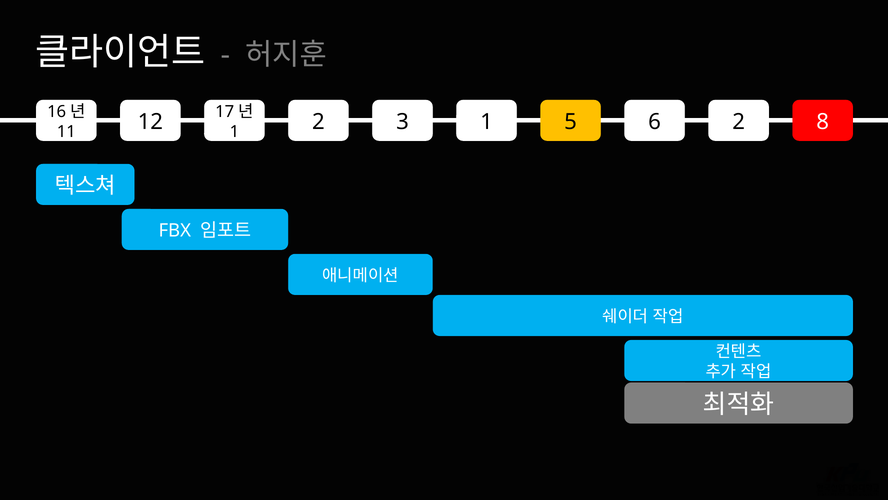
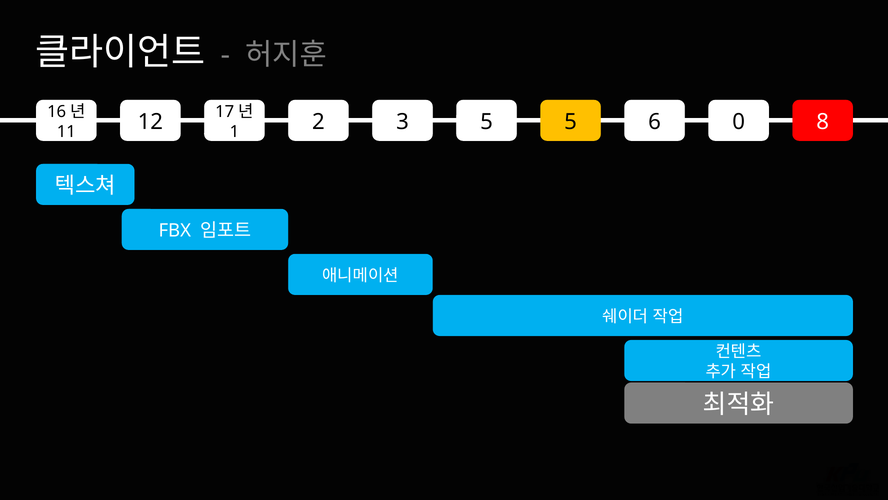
3 1: 1 -> 5
6 2: 2 -> 0
